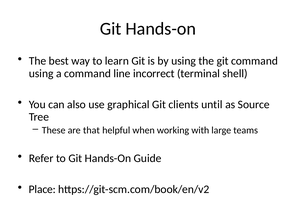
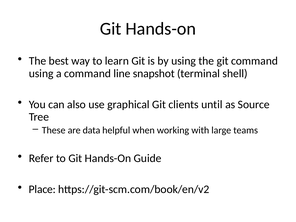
incorrect: incorrect -> snapshot
that: that -> data
